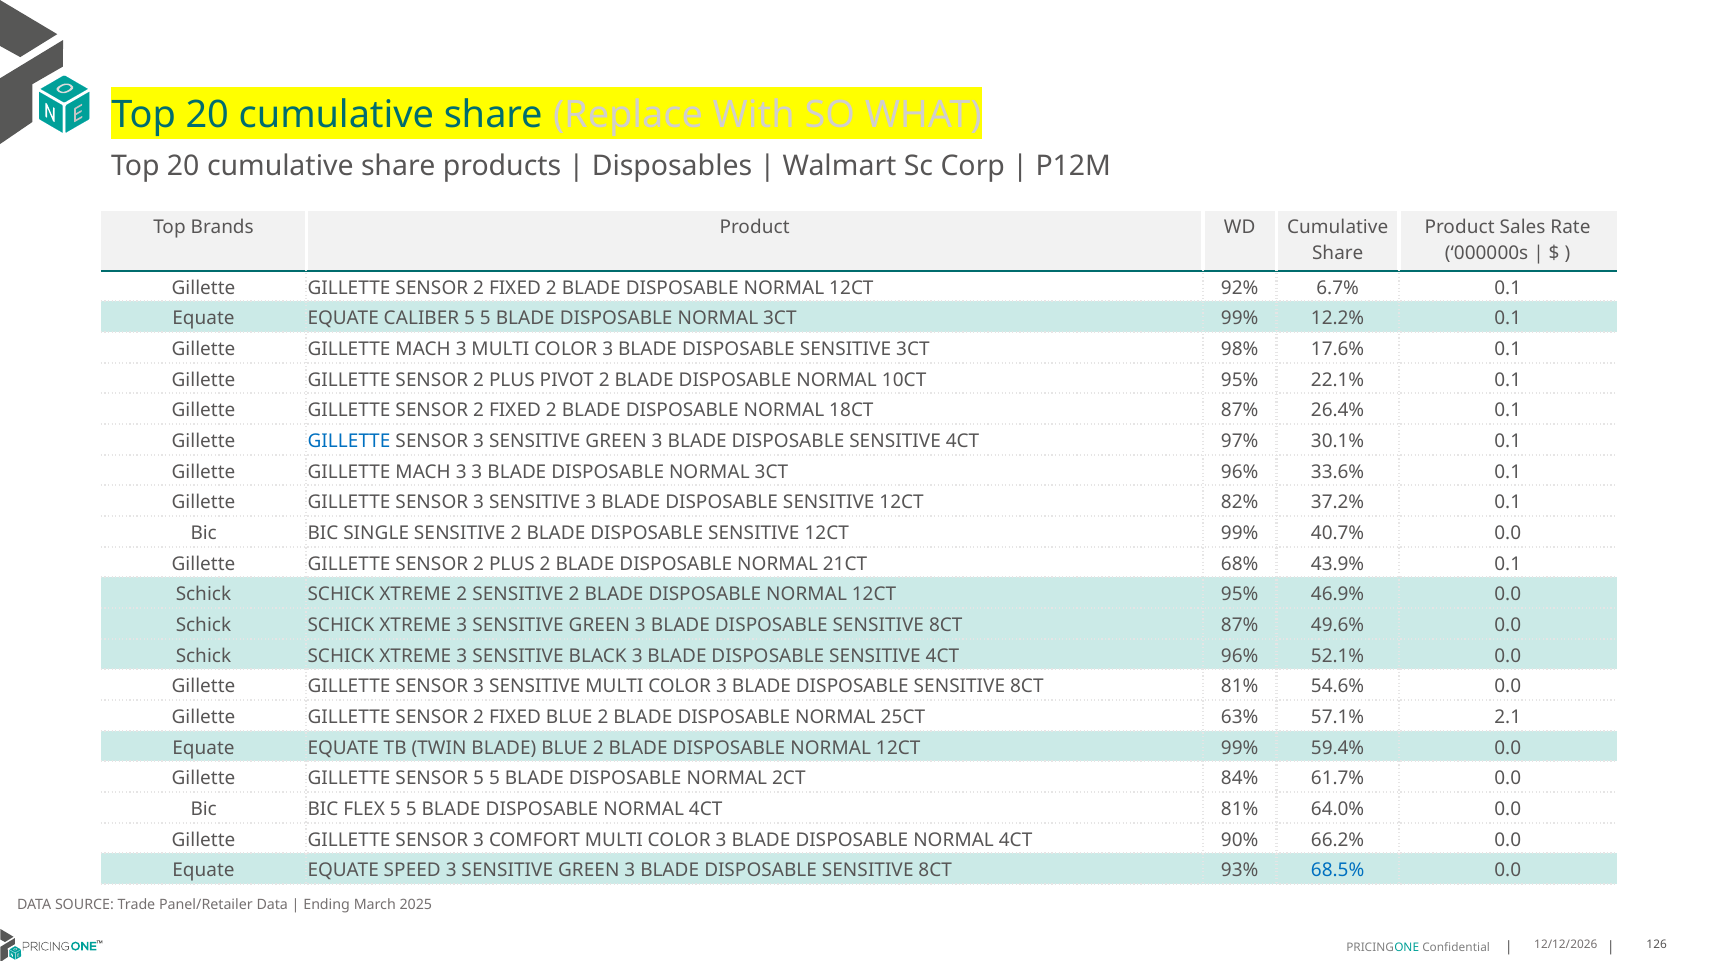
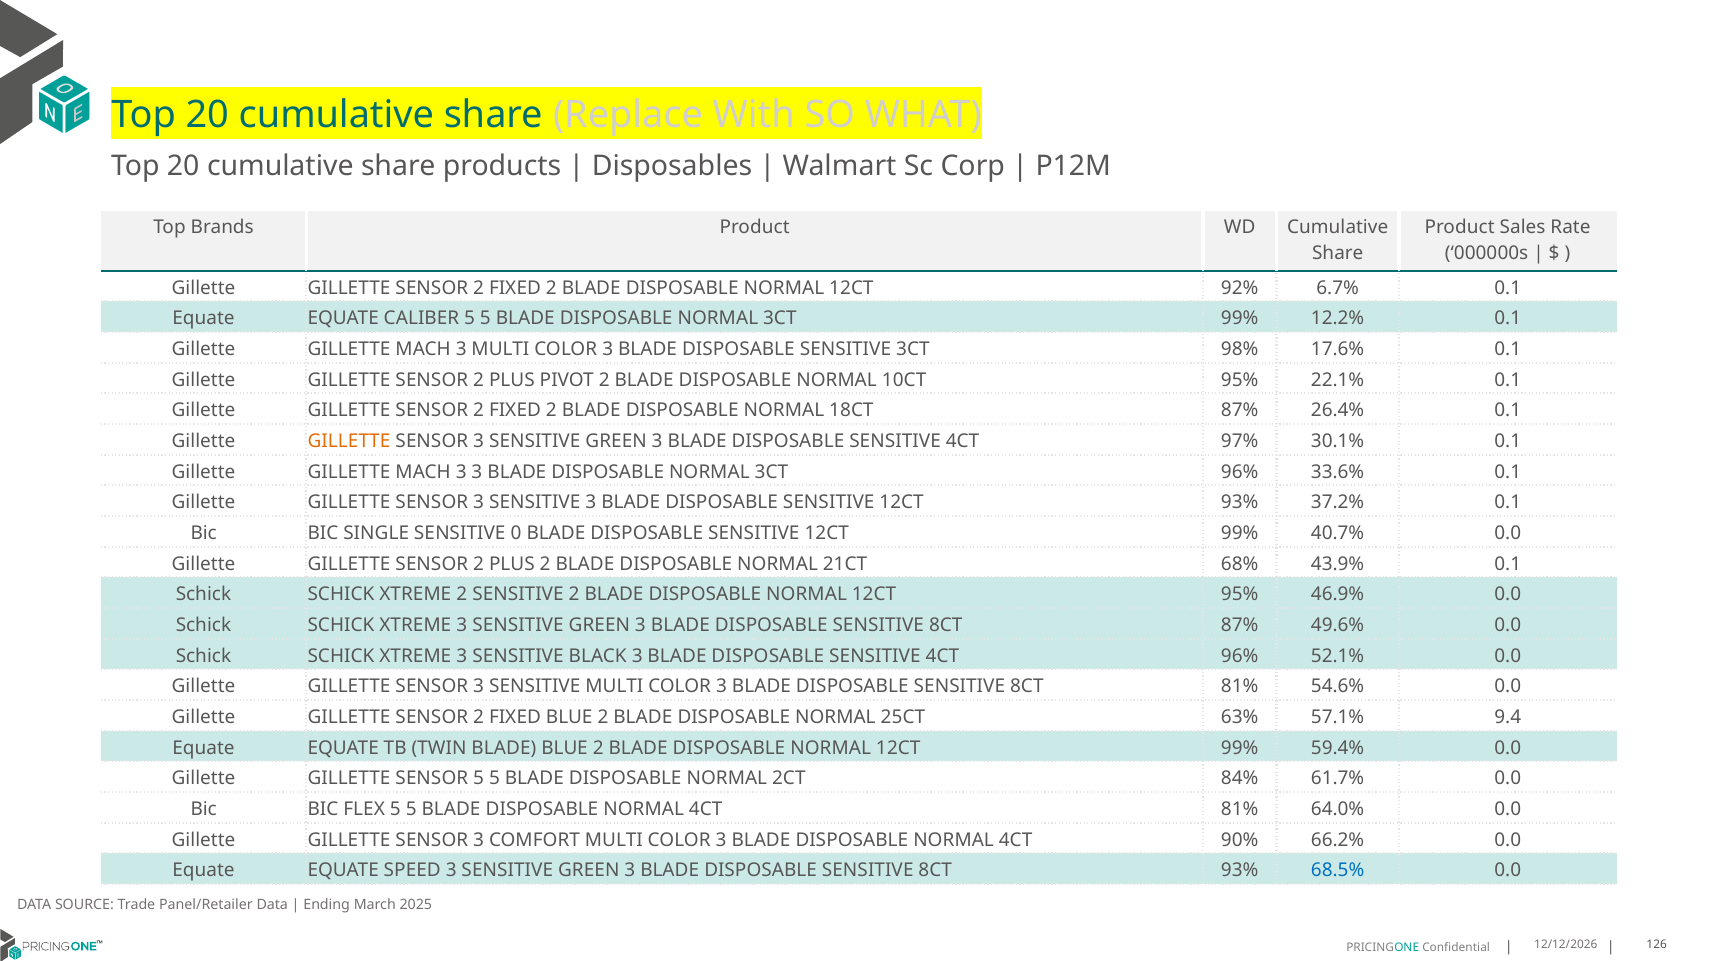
GILLETTE at (349, 441) colour: blue -> orange
12CT 82%: 82% -> 93%
SINGLE SENSITIVE 2: 2 -> 0
2.1: 2.1 -> 9.4
